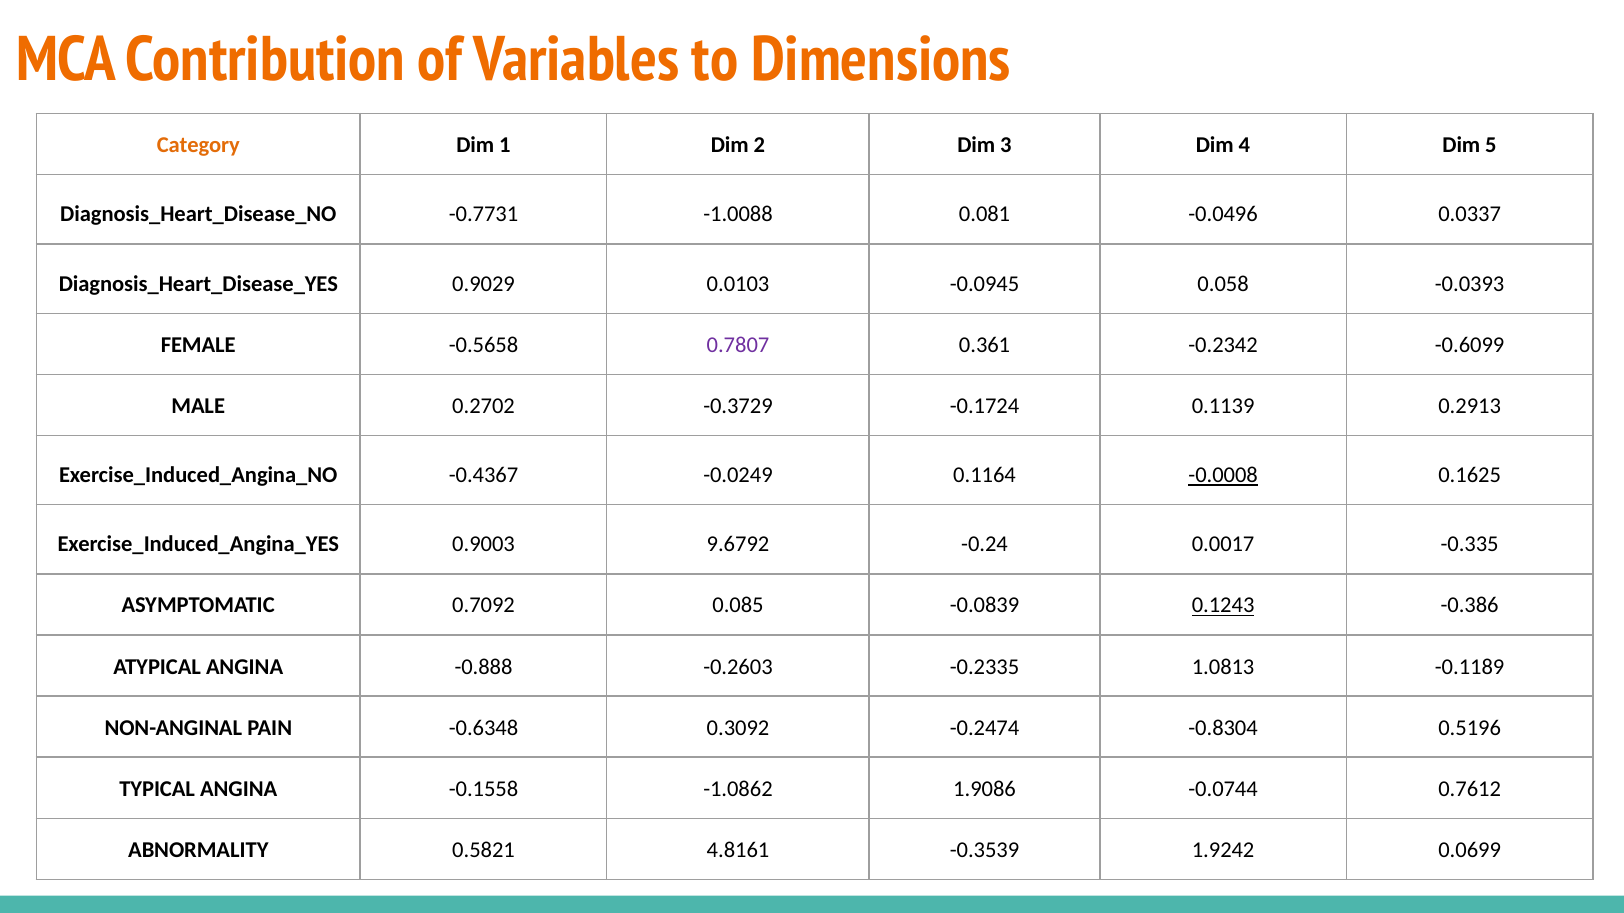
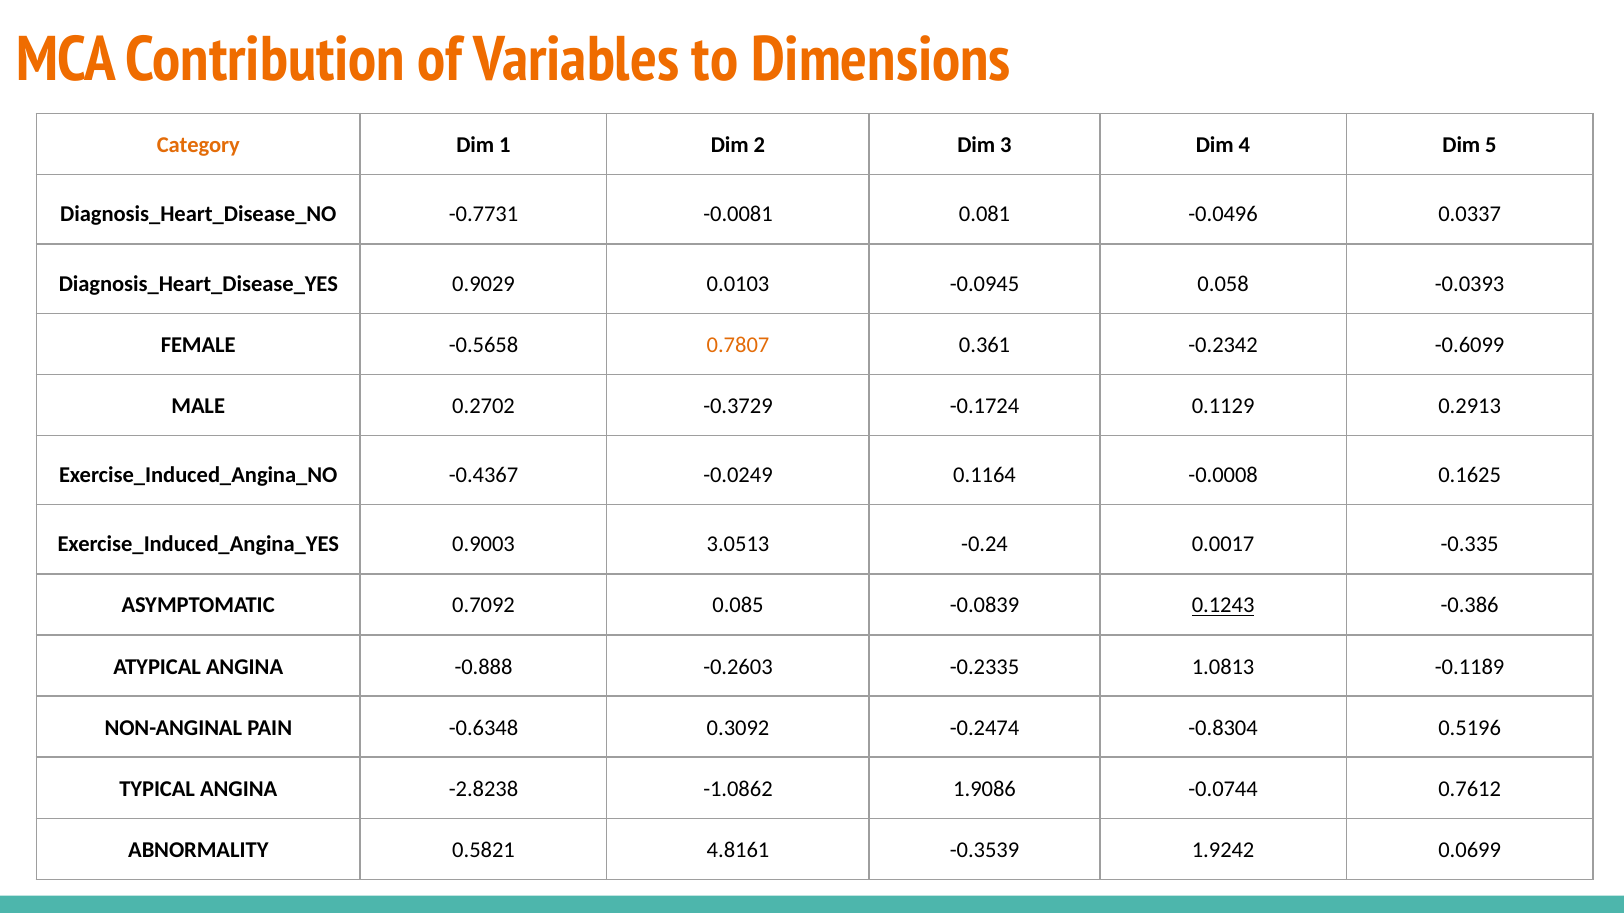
-1.0088: -1.0088 -> -0.0081
0.7807 colour: purple -> orange
0.1139: 0.1139 -> 0.1129
-0.0008 underline: present -> none
9.6792: 9.6792 -> 3.0513
-0.1558: -0.1558 -> -2.8238
